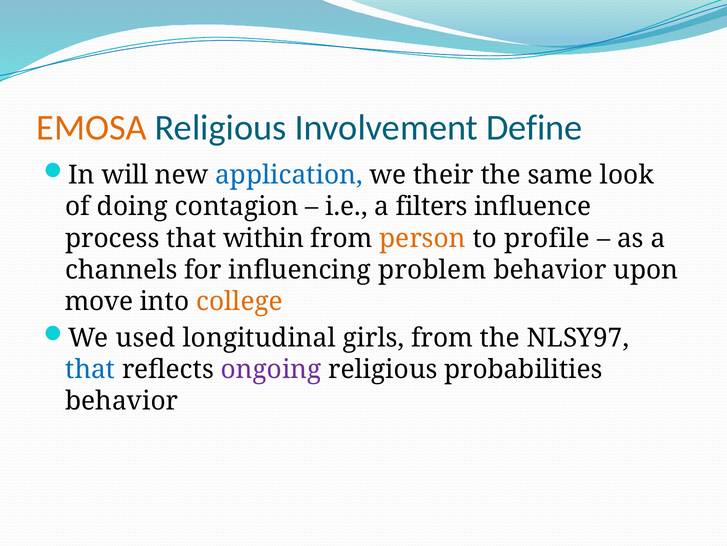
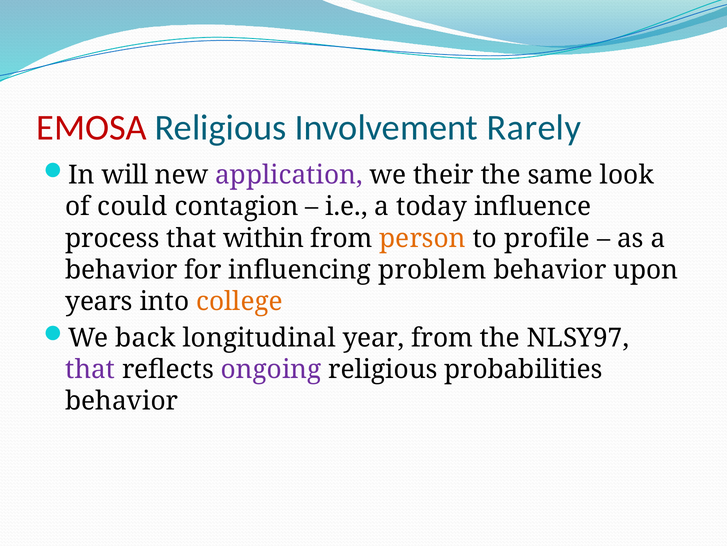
EMOSA colour: orange -> red
Define: Define -> Rarely
application colour: blue -> purple
doing: doing -> could
filters: filters -> today
channels at (121, 269): channels -> behavior
move: move -> years
used: used -> back
girls: girls -> year
that at (90, 369) colour: blue -> purple
